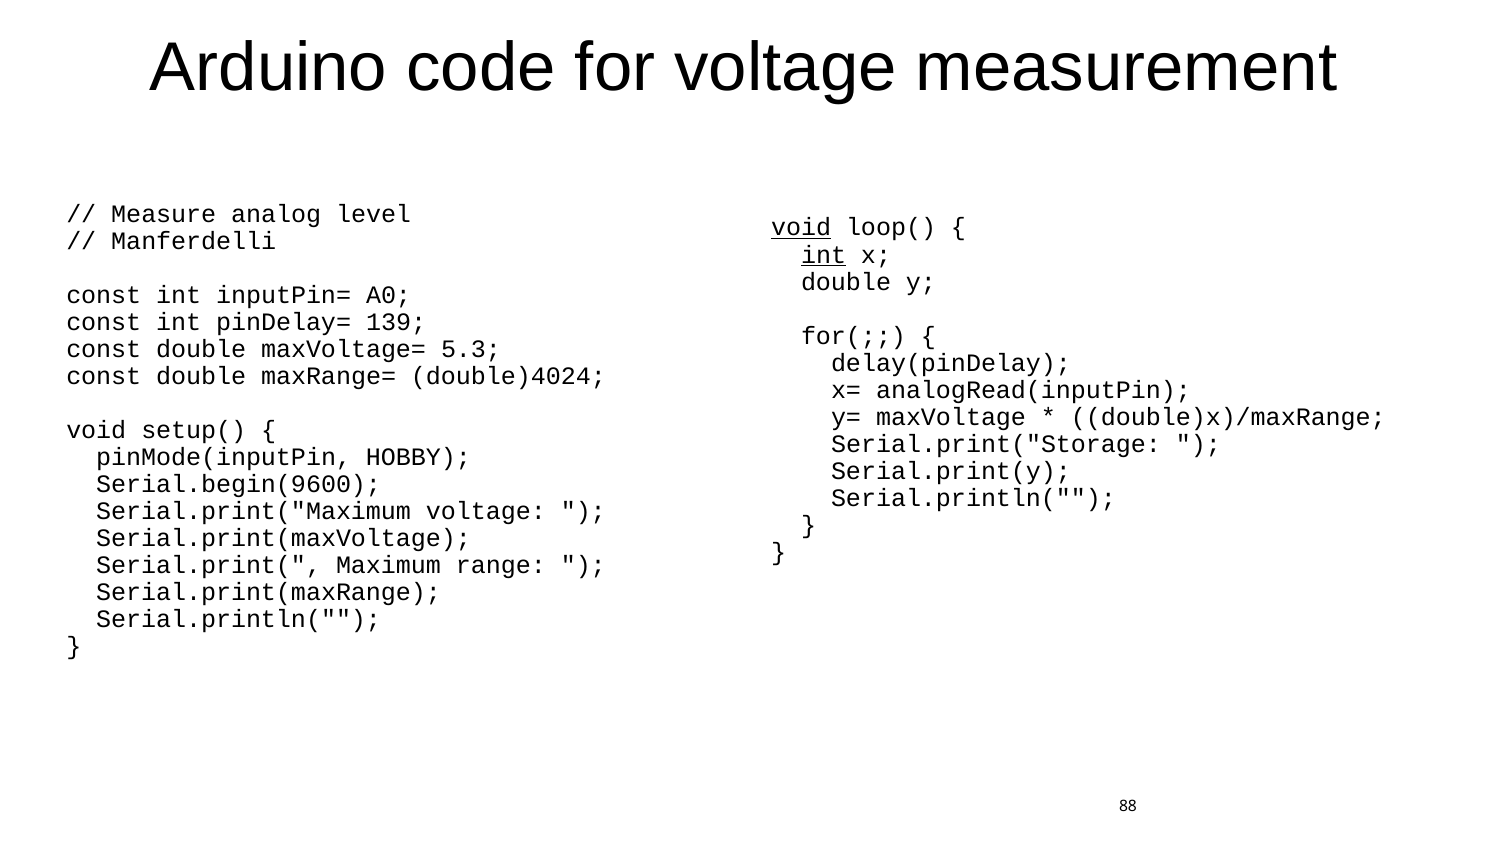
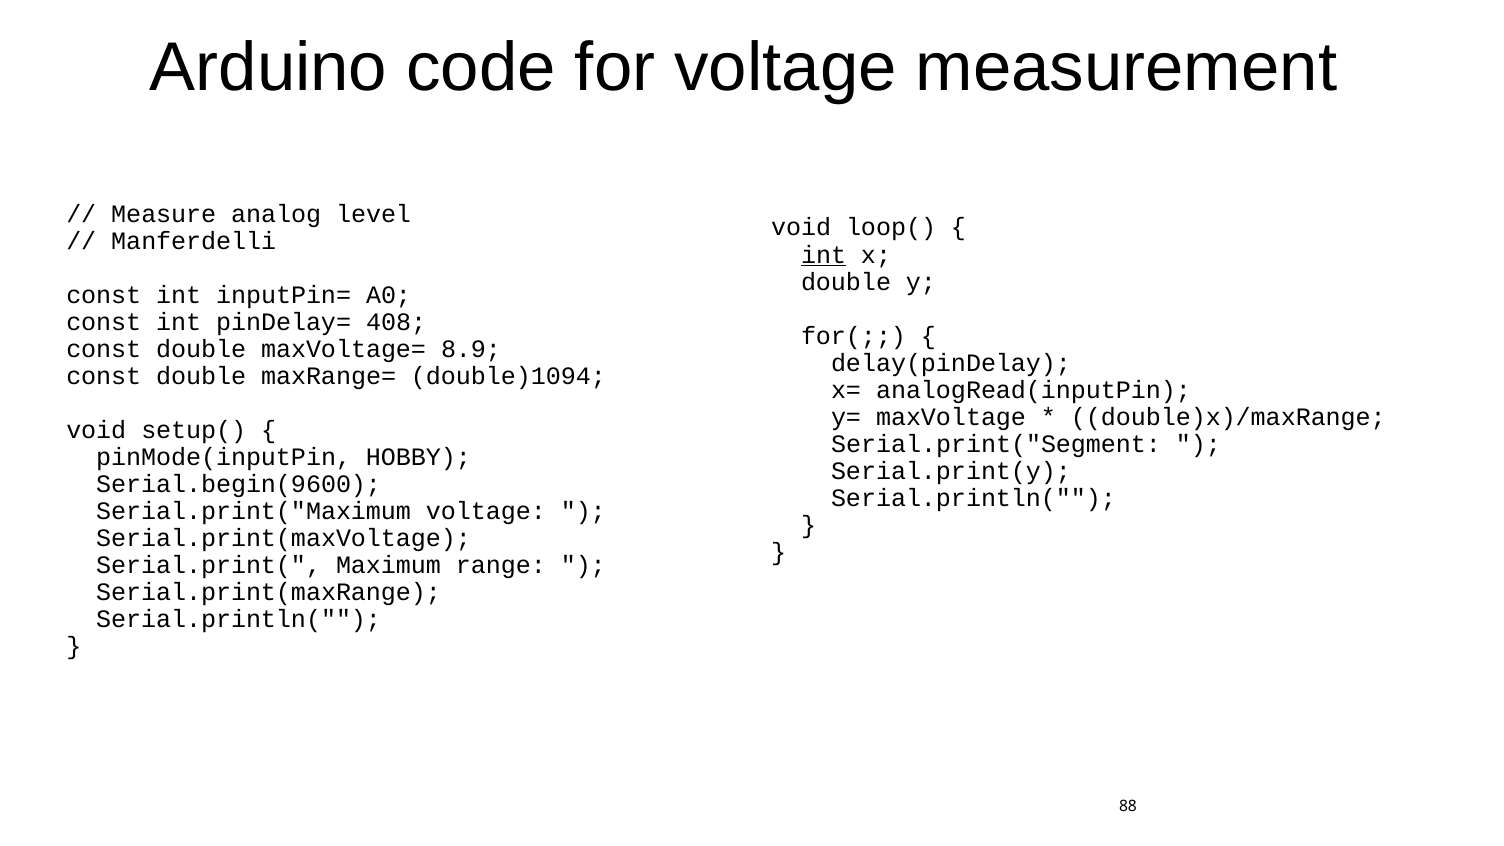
void at (801, 228) underline: present -> none
139: 139 -> 408
5.3: 5.3 -> 8.9
double)4024: double)4024 -> double)1094
Serial.print("Storage: Serial.print("Storage -> Serial.print("Segment
